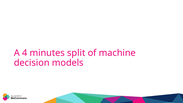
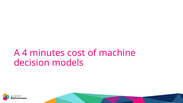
split: split -> cost
